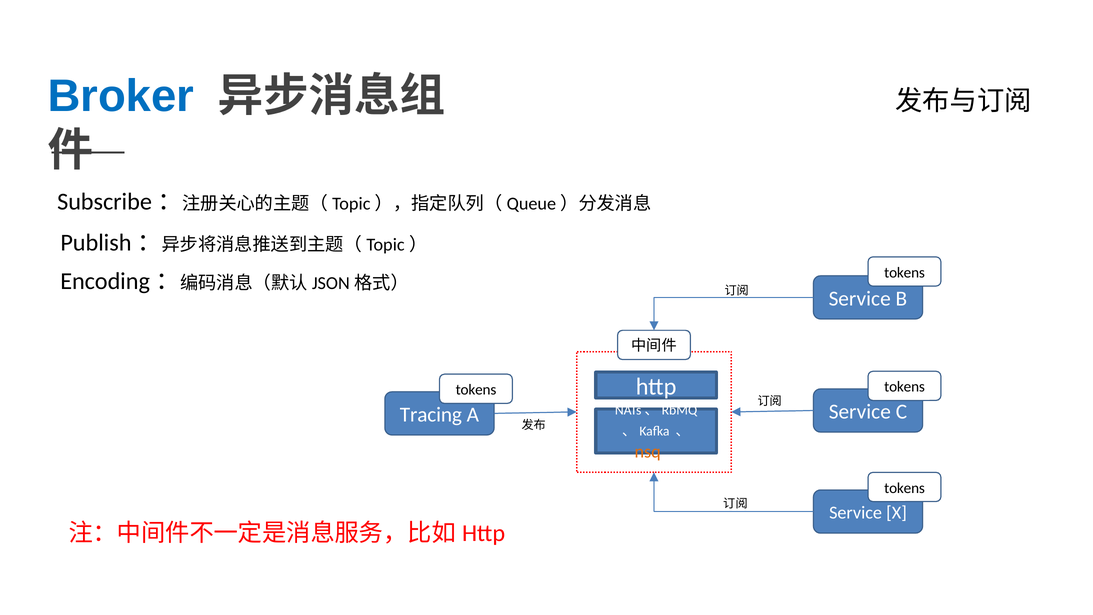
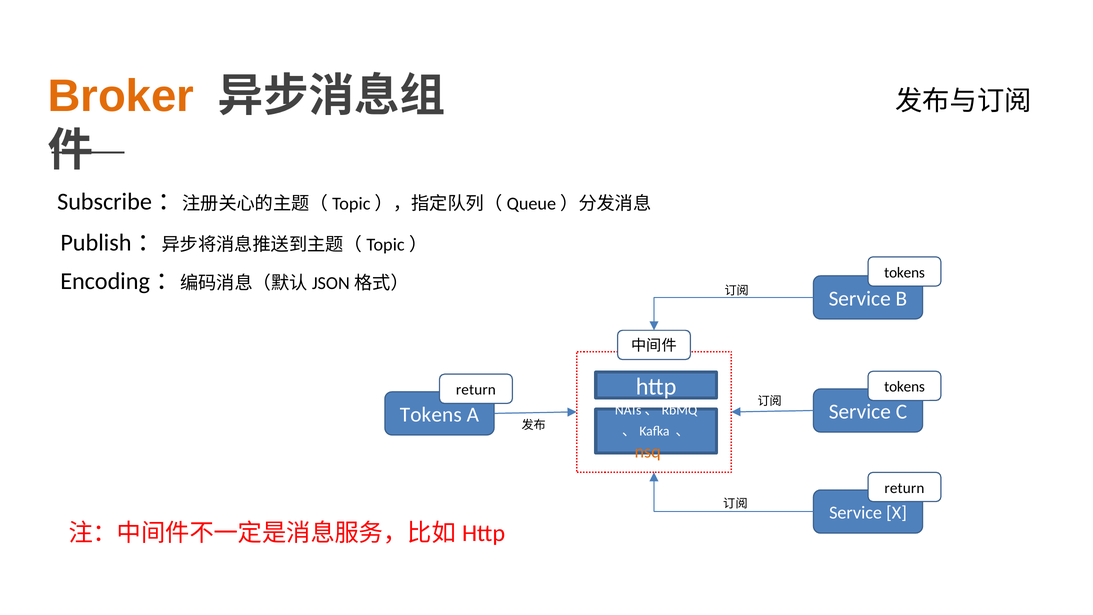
Broker colour: blue -> orange
tokens at (476, 390): tokens -> return
Tracing at (431, 415): Tracing -> Tokens
tokens at (905, 488): tokens -> return
